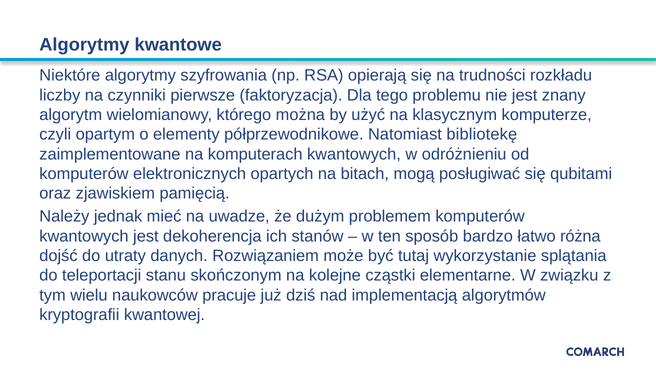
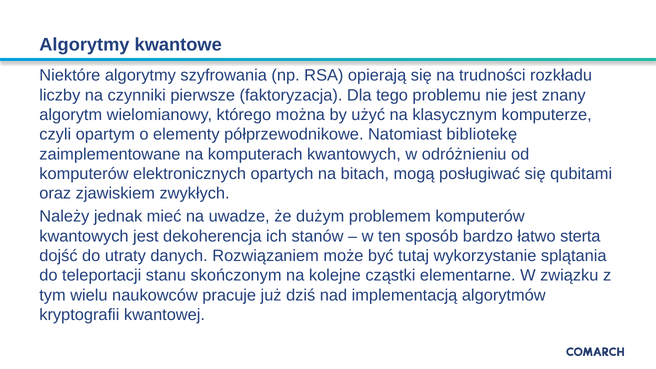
pamięcią: pamięcią -> zwykłych
różna: różna -> sterta
